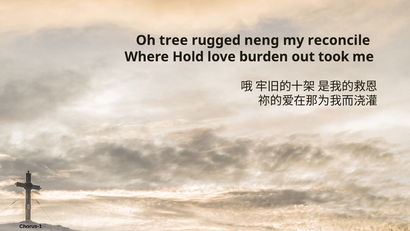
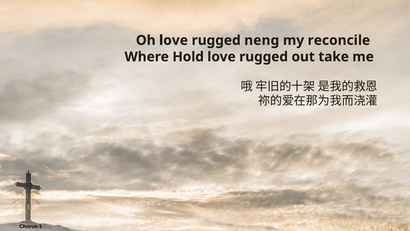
Oh tree: tree -> love
burden at (264, 57): burden -> rugged
took: took -> take
